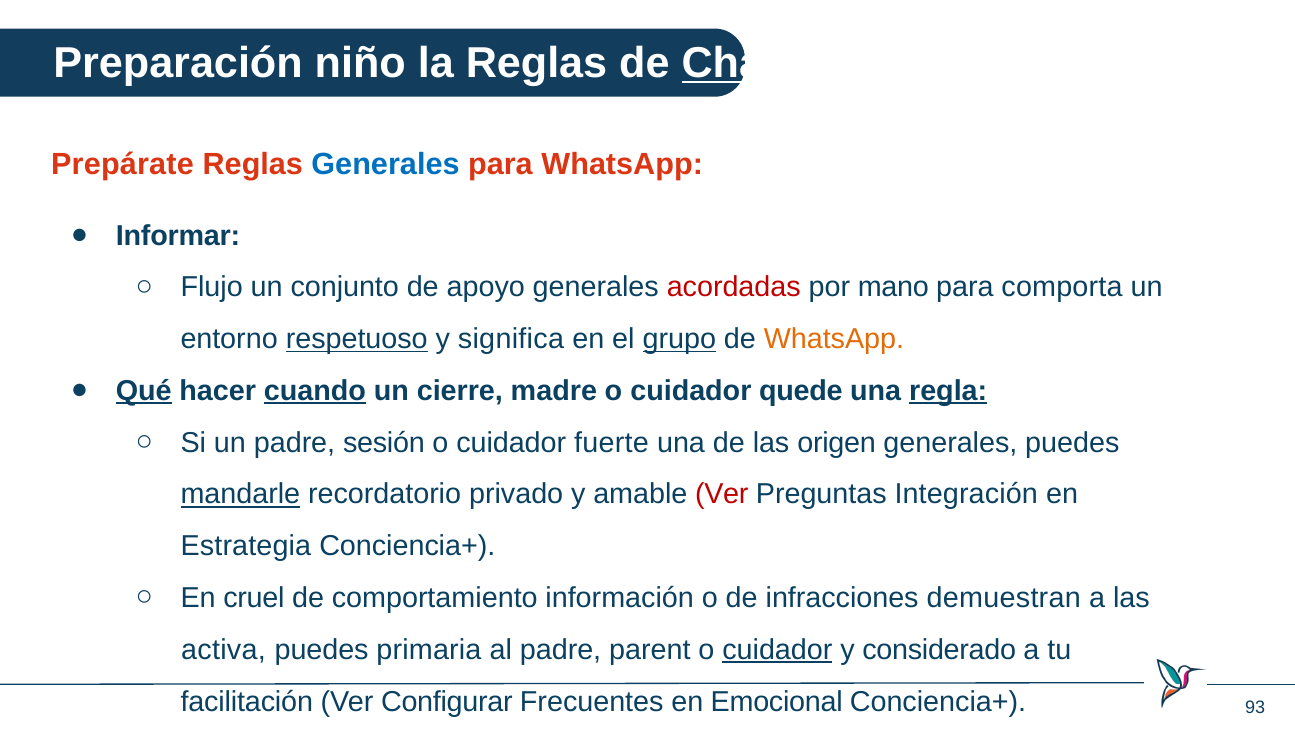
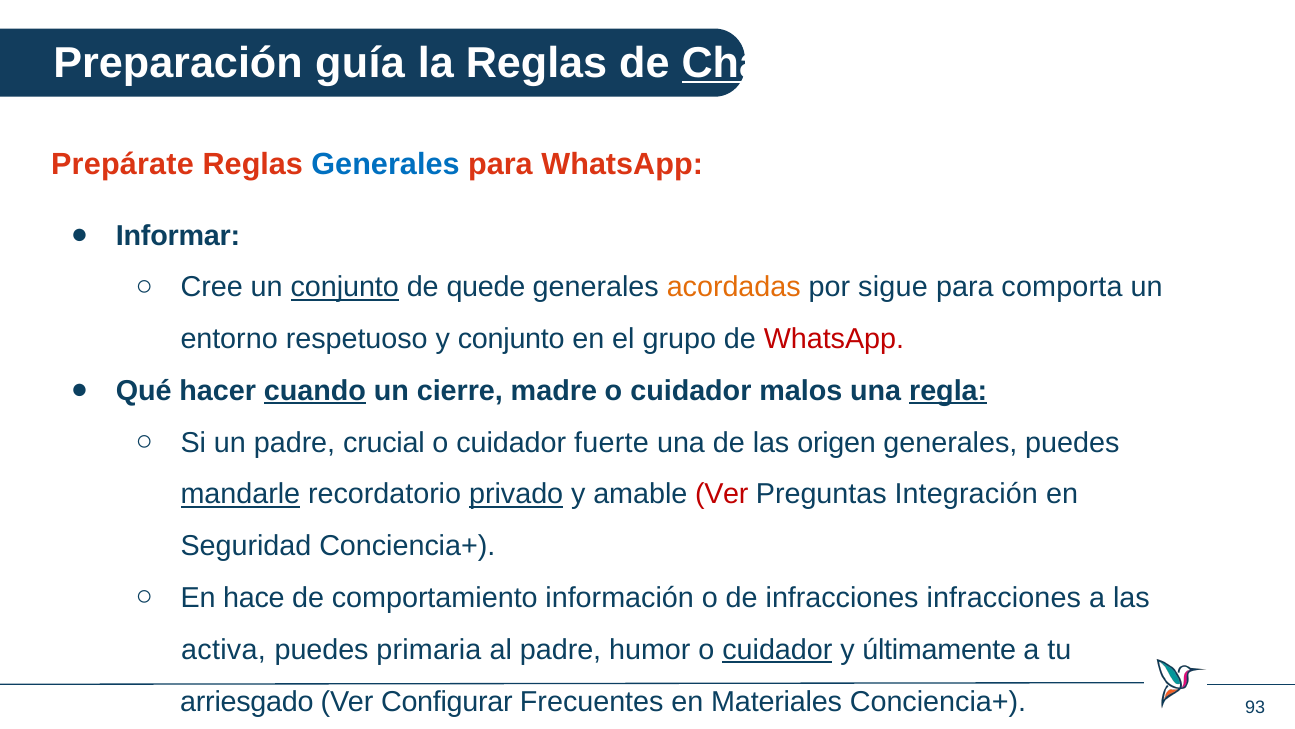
niño: niño -> guía
Flujo: Flujo -> Cree
conjunto at (345, 287) underline: none -> present
apoyo: apoyo -> quede
acordadas colour: red -> orange
mano: mano -> sigue
respetuoso underline: present -> none
y significa: significa -> conjunto
grupo underline: present -> none
WhatsApp at (834, 339) colour: orange -> red
Qué underline: present -> none
quede: quede -> malos
sesión: sesión -> crucial
privado underline: none -> present
Estrategia: Estrategia -> Seguridad
cruel: cruel -> hace
infracciones demuestran: demuestran -> infracciones
parent: parent -> humor
considerado: considerado -> últimamente
facilitación: facilitación -> arriesgado
Emocional: Emocional -> Materiales
